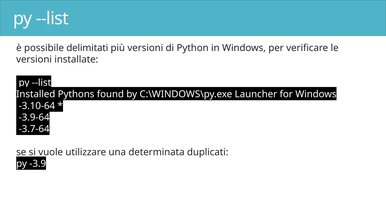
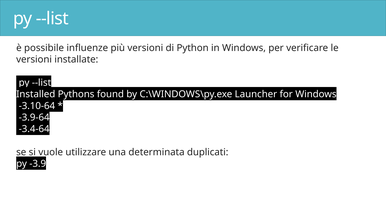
delimitati: delimitati -> influenze
-3.7-64: -3.7-64 -> -3.4-64
